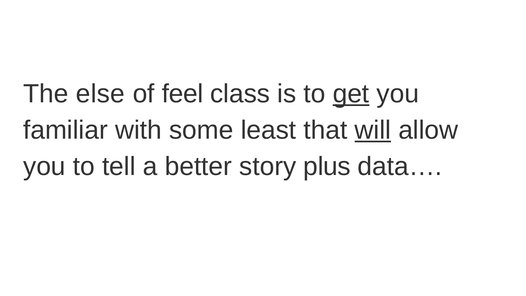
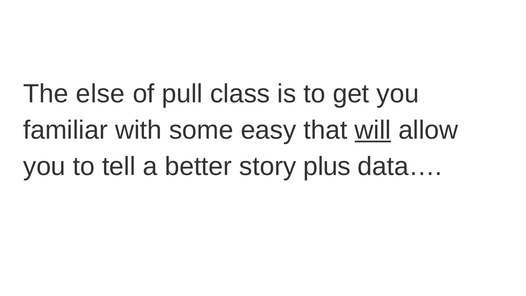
feel: feel -> pull
get underline: present -> none
least: least -> easy
